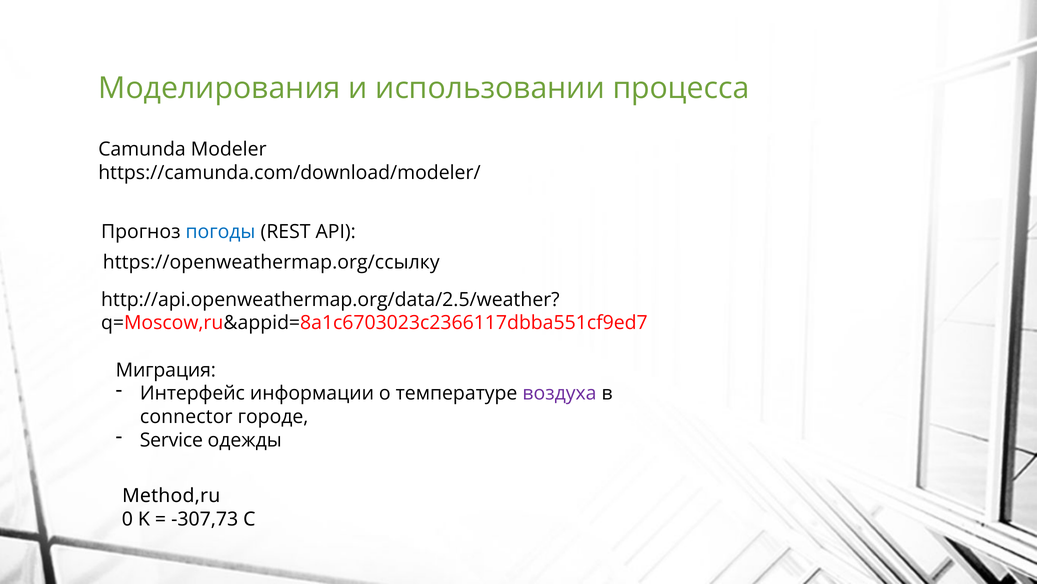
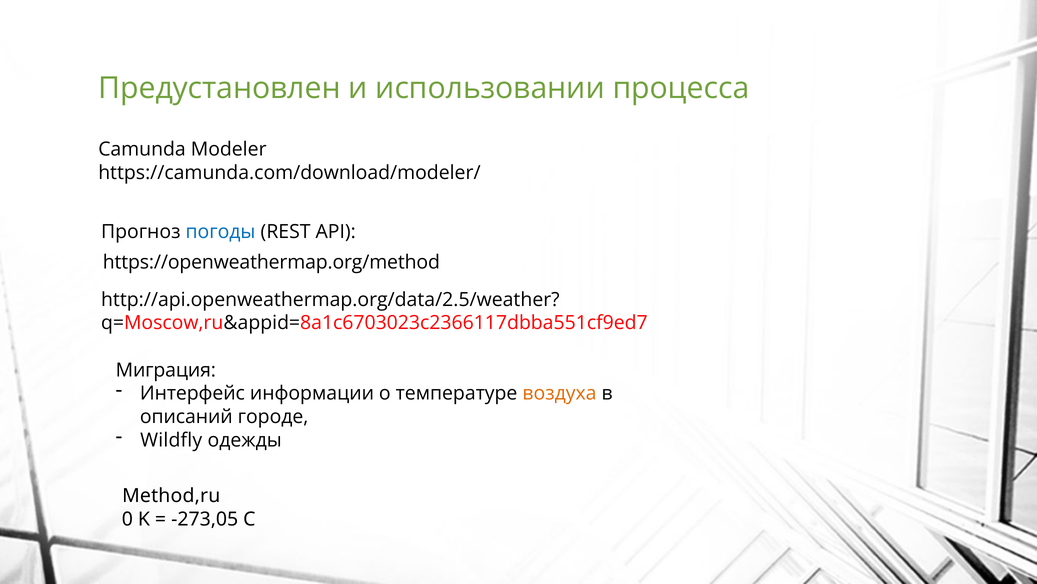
Моделирования: Моделирования -> Предустановлен
https://openweathermap.org/ссылку: https://openweathermap.org/ссылку -> https://openweathermap.org/method
воздуха colour: purple -> orange
connector: connector -> описаний
Service: Service -> Wildfly
-307,73: -307,73 -> -273,05
